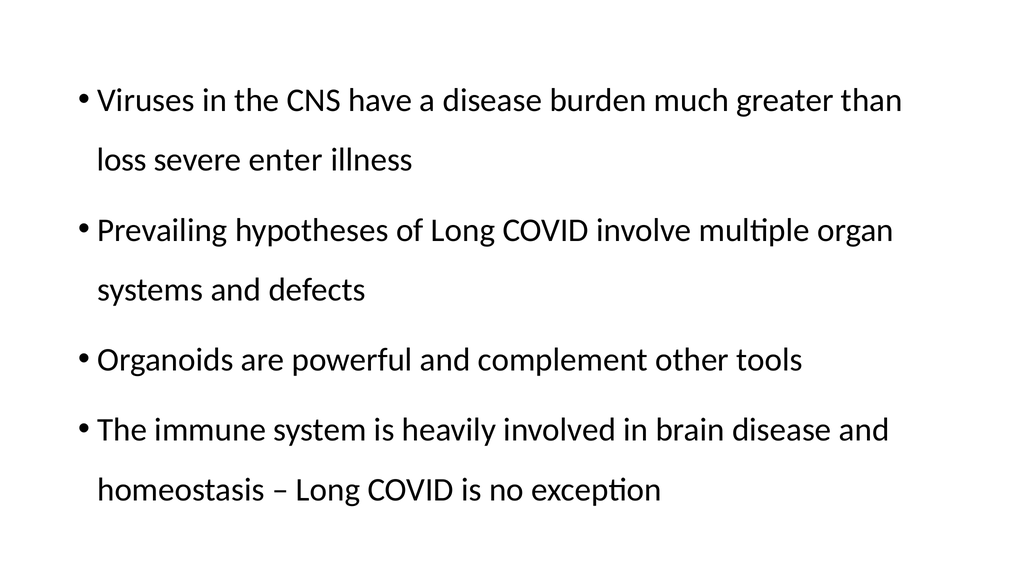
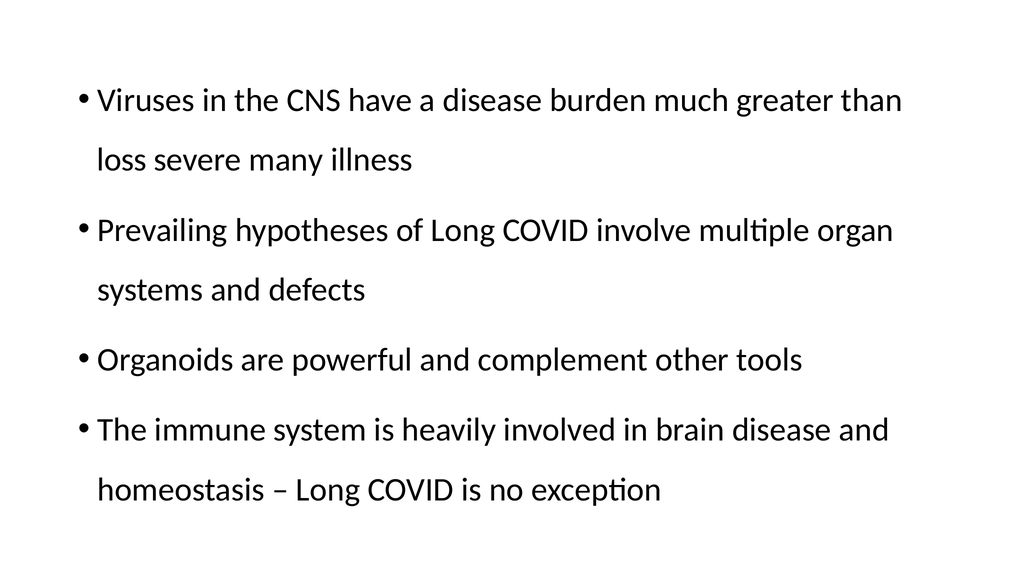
enter: enter -> many
